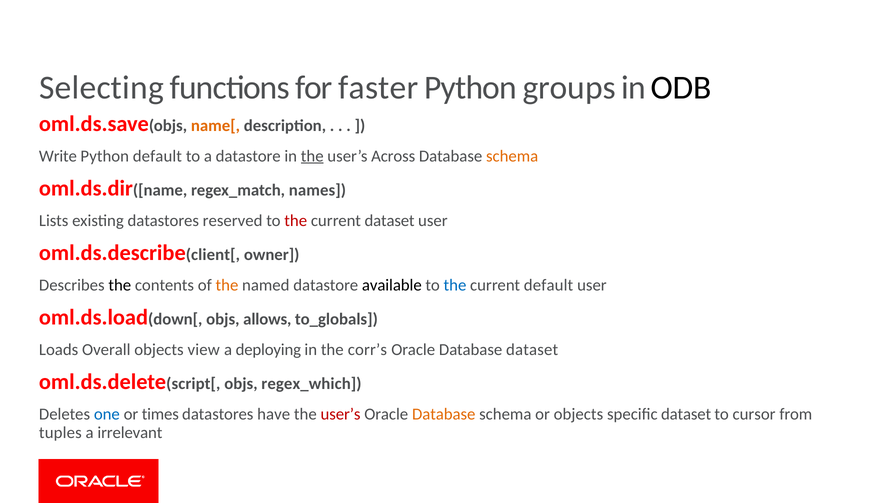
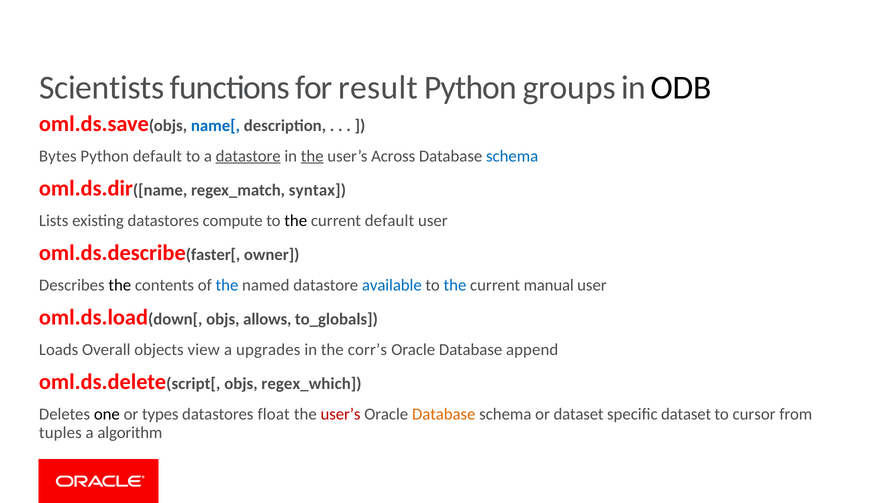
Selecting: Selecting -> Scientists
faster: faster -> result
name[ colour: orange -> blue
Write: Write -> Bytes
datastore at (248, 156) underline: none -> present
schema at (512, 156) colour: orange -> blue
names: names -> syntax
reserved: reserved -> compute
the at (296, 221) colour: red -> black
current dataset: dataset -> default
client[: client[ -> faster[
the at (227, 286) colour: orange -> blue
available colour: black -> blue
current default: default -> manual
deploying: deploying -> upgrades
Database dataset: dataset -> append
one colour: blue -> black
times: times -> types
have: have -> float
or objects: objects -> dataset
irrelevant: irrelevant -> algorithm
